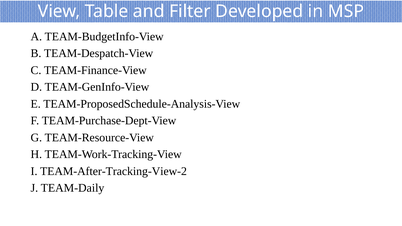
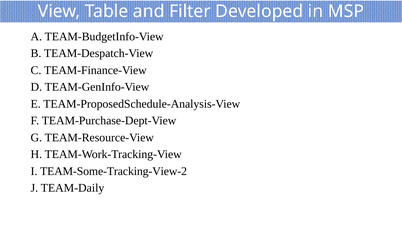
TEAM-After-Tracking-View-2: TEAM-After-Tracking-View-2 -> TEAM-Some-Tracking-View-2
